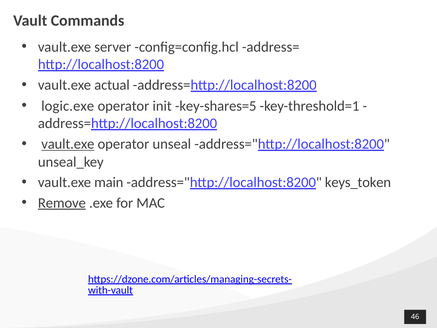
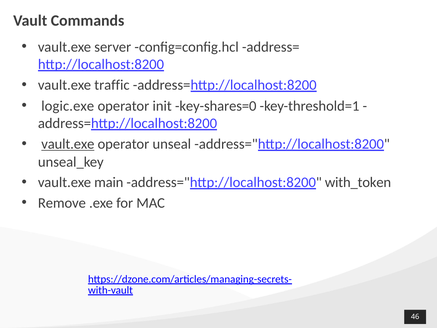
actual: actual -> traffic
key-shares=5: key-shares=5 -> key-shares=0
keys_token: keys_token -> with_token
Remove underline: present -> none
